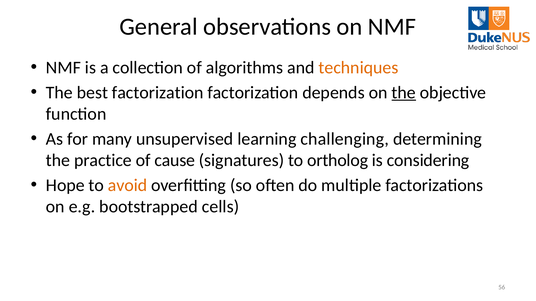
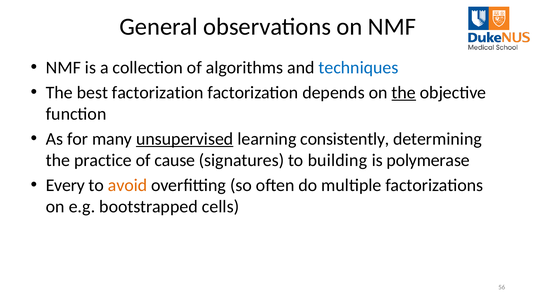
techniques colour: orange -> blue
unsupervised underline: none -> present
challenging: challenging -> consistently
ortholog: ortholog -> building
considering: considering -> polymerase
Hope: Hope -> Every
